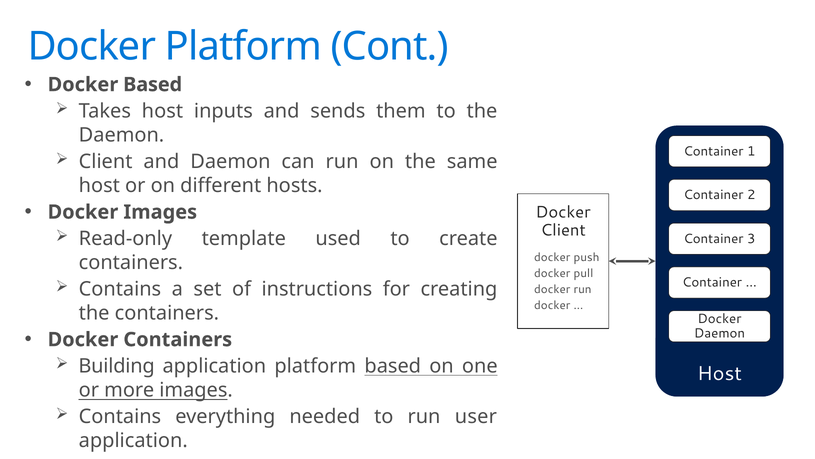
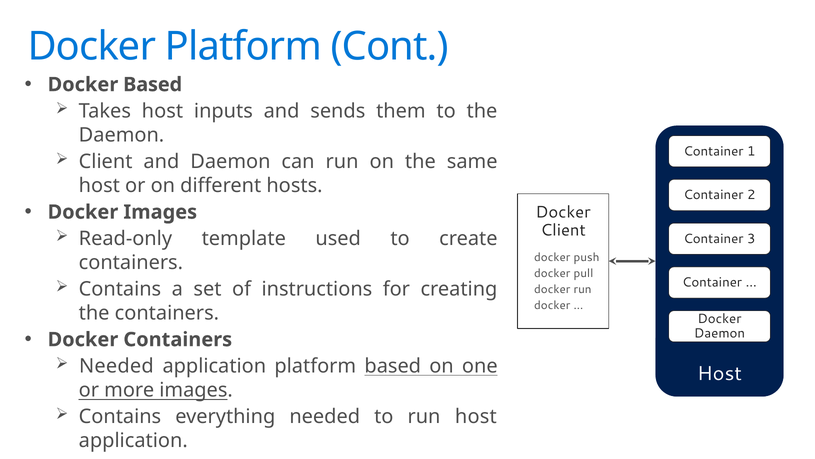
Building at (117, 366): Building -> Needed
run user: user -> host
